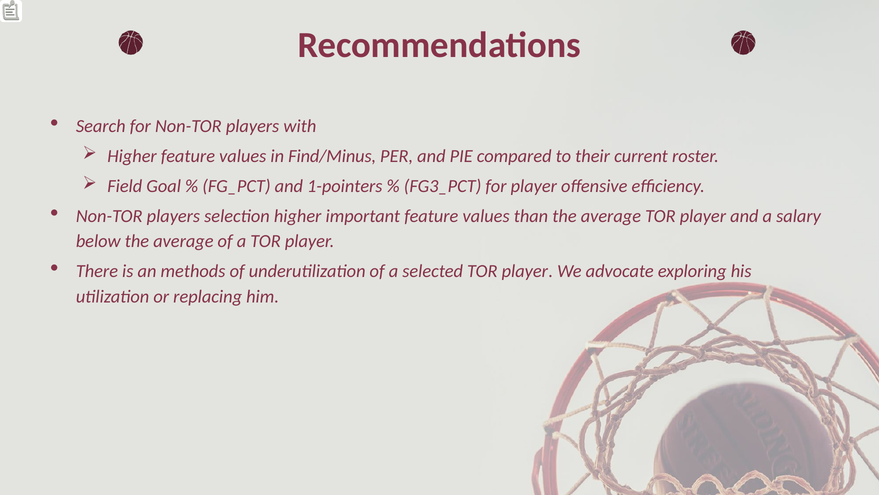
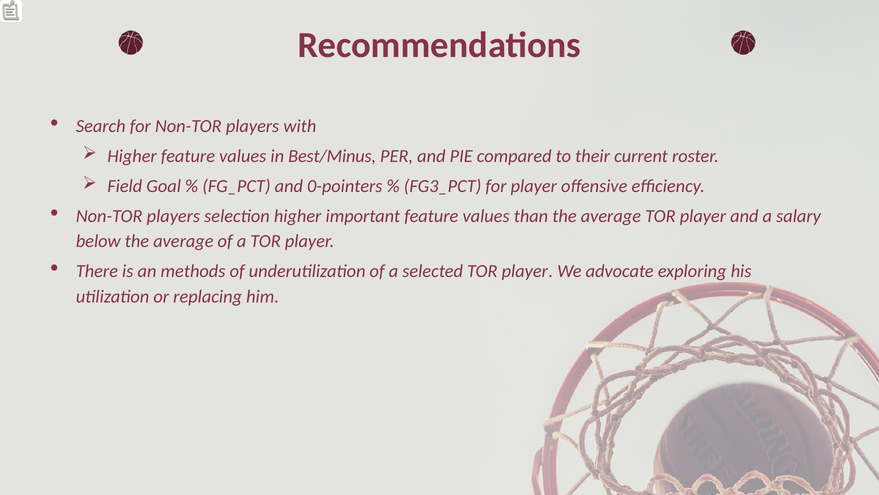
Find/Minus: Find/Minus -> Best/Minus
1-pointers: 1-pointers -> 0-pointers
